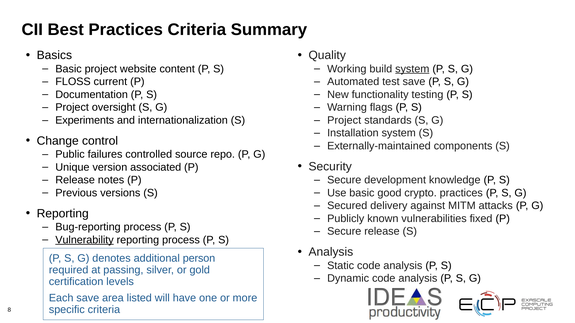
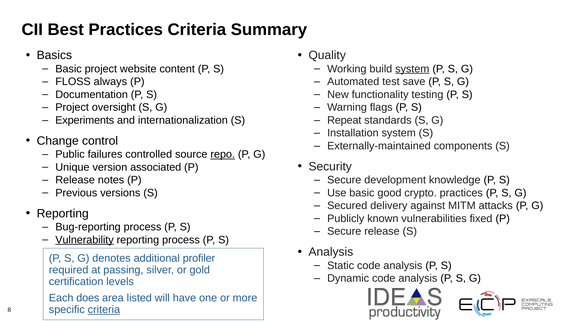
current: current -> always
Project at (344, 120): Project -> Repeat
repo underline: none -> present
person: person -> profiler
Each save: save -> does
criteria at (104, 310) underline: none -> present
